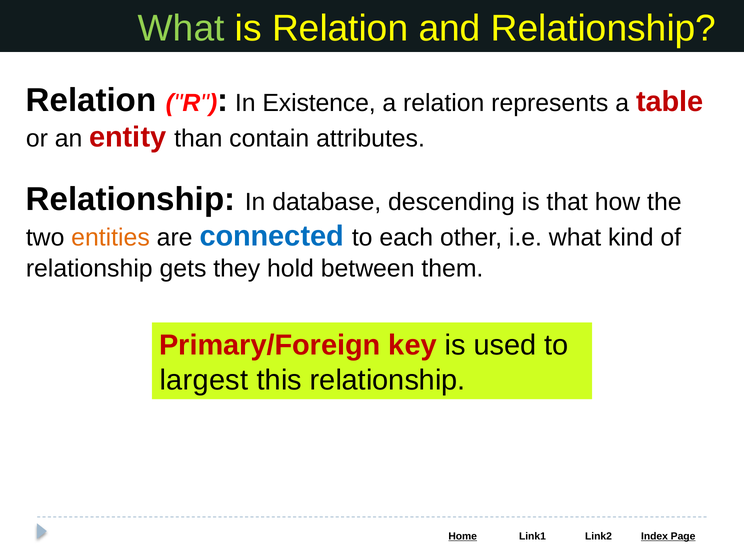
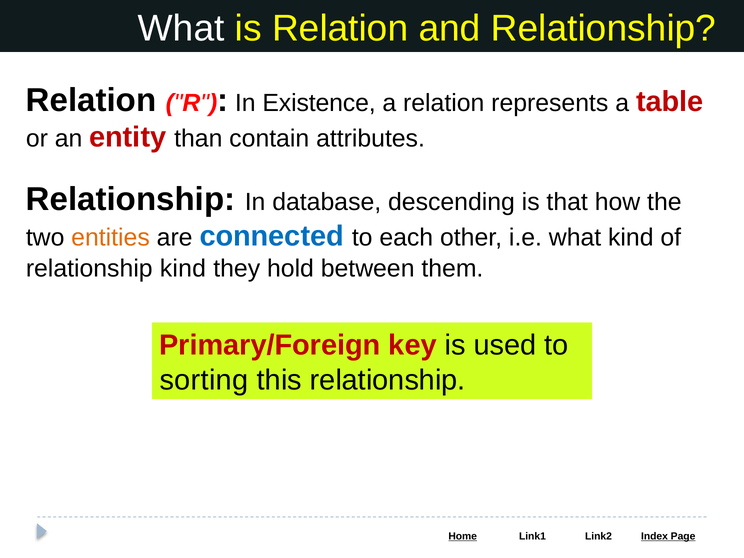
What at (181, 29) colour: light green -> white
relationship gets: gets -> kind
largest: largest -> sorting
